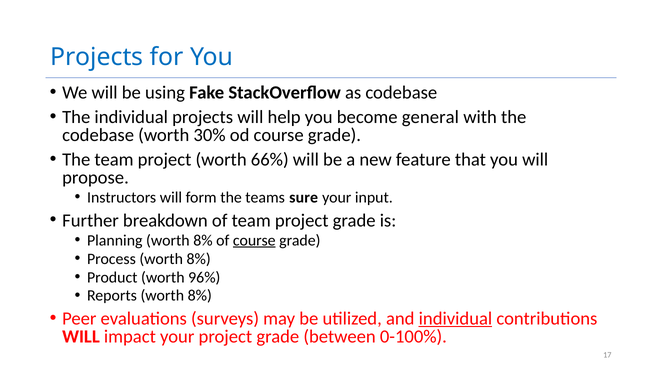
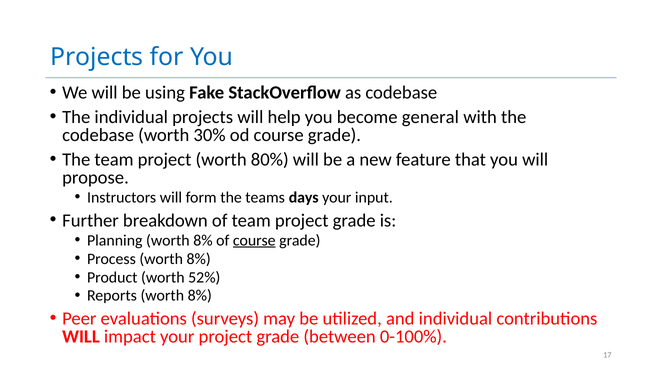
66%: 66% -> 80%
sure: sure -> days
96%: 96% -> 52%
individual at (455, 319) underline: present -> none
